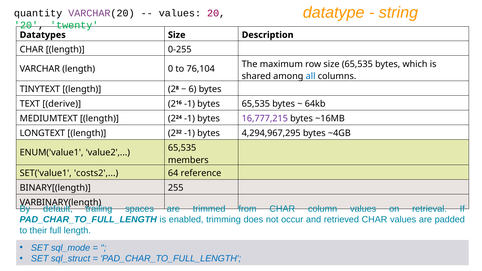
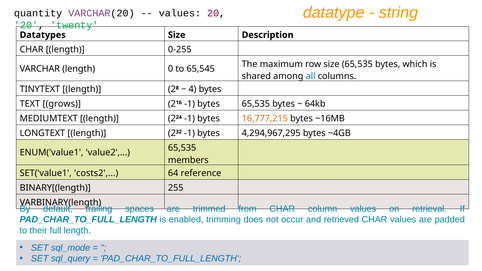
76,104: 76,104 -> 65,545
6: 6 -> 4
derive: derive -> grows
16,777,215 colour: purple -> orange
sql_struct: sql_struct -> sql_query
